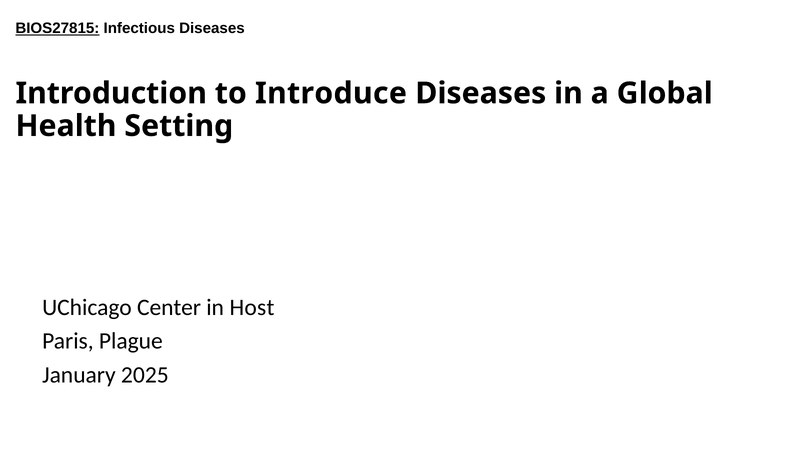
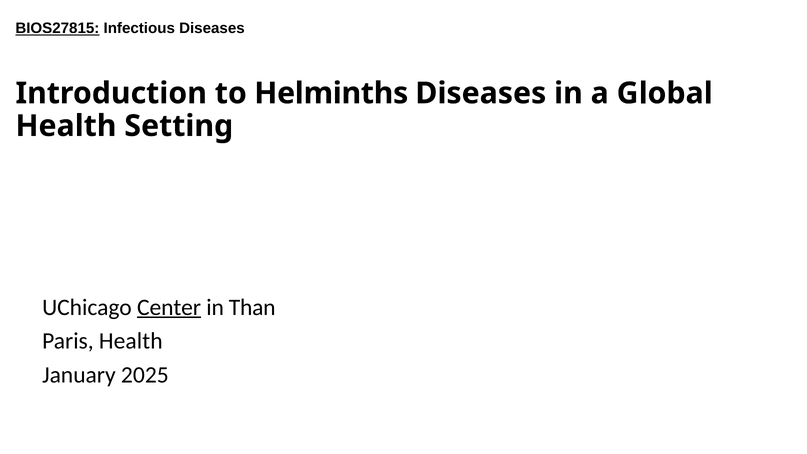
Introduce: Introduce -> Helminths
Center underline: none -> present
Host: Host -> Than
Paris Plague: Plague -> Health
